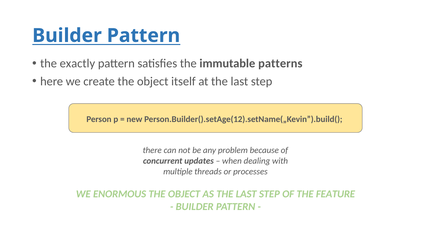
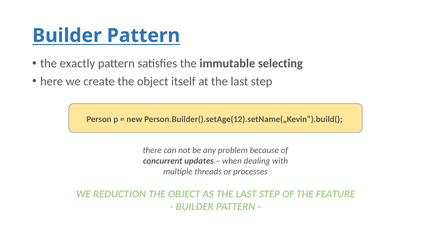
patterns: patterns -> selecting
ENORMOUS: ENORMOUS -> REDUCTION
